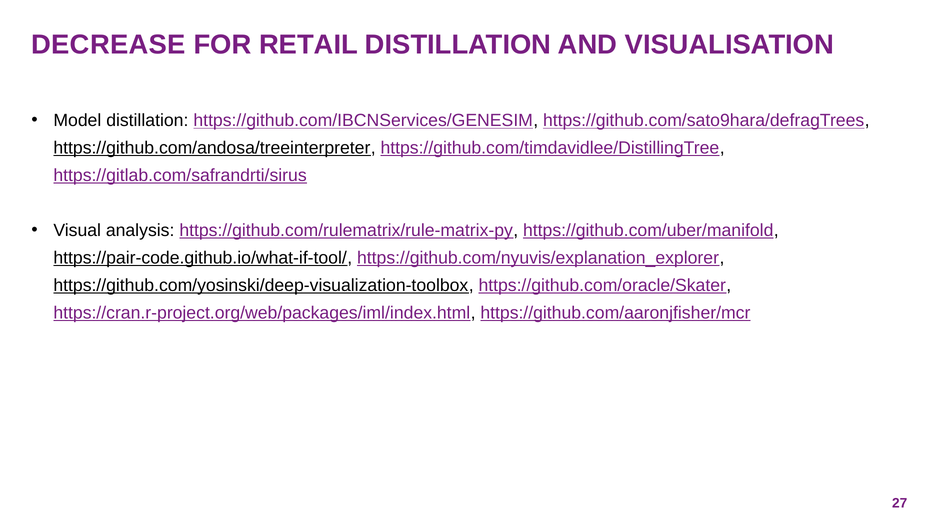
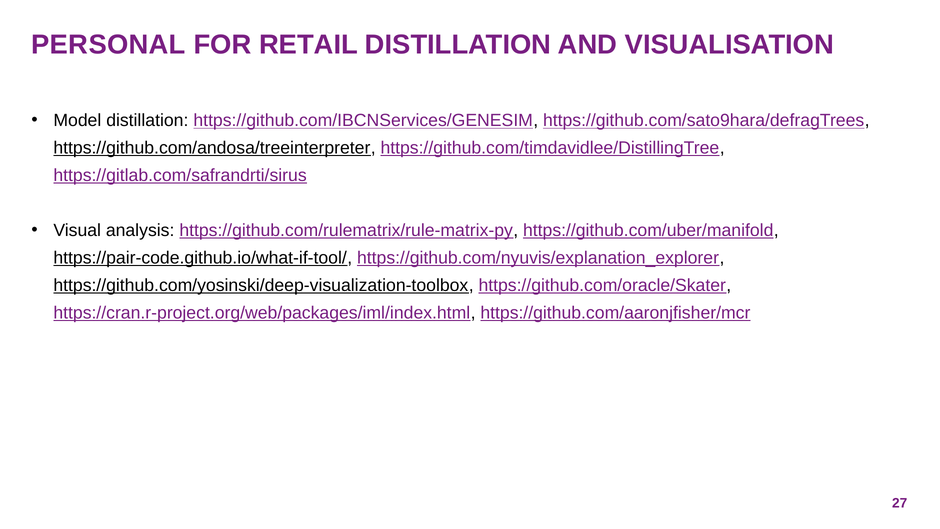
DECREASE: DECREASE -> PERSONAL
